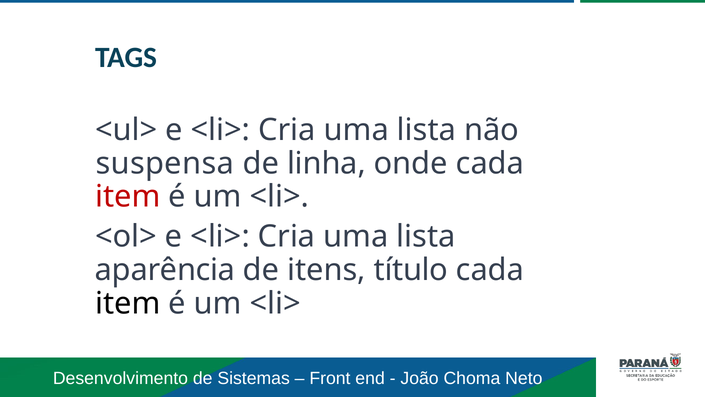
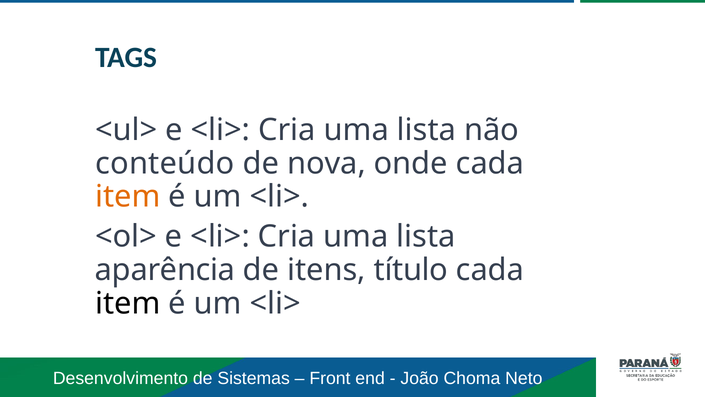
suspensa: suspensa -> conteúdo
linha: linha -> nova
item at (128, 196) colour: red -> orange
